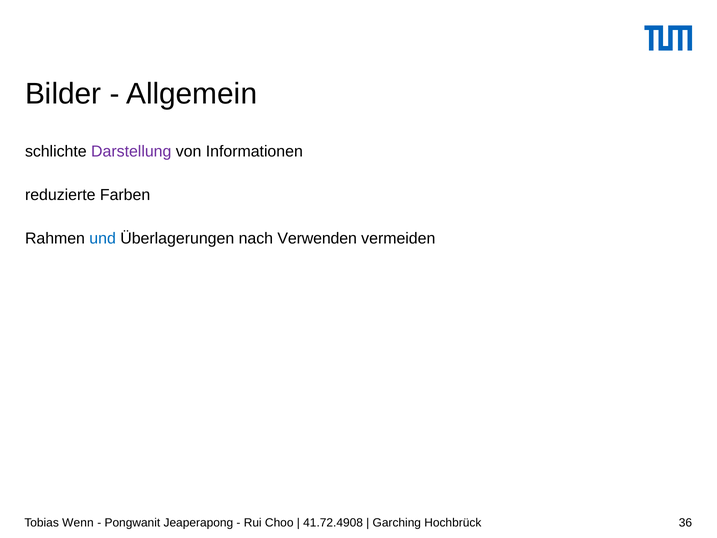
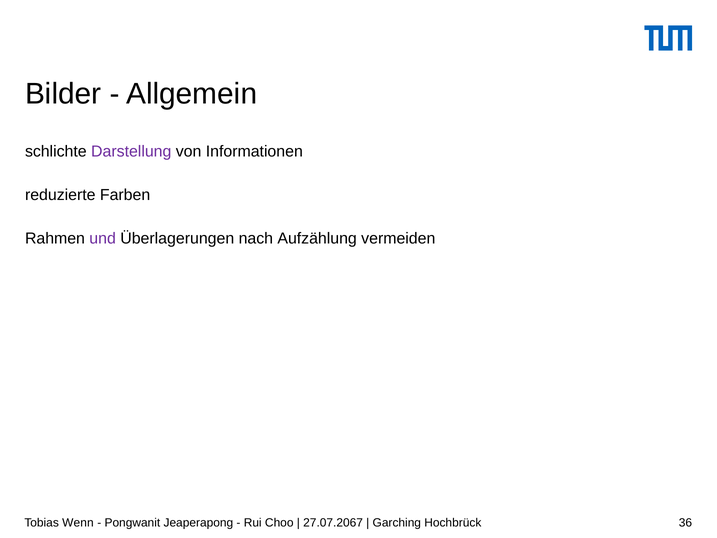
und colour: blue -> purple
Verwenden: Verwenden -> Aufzählung
41.72.4908: 41.72.4908 -> 27.07.2067
